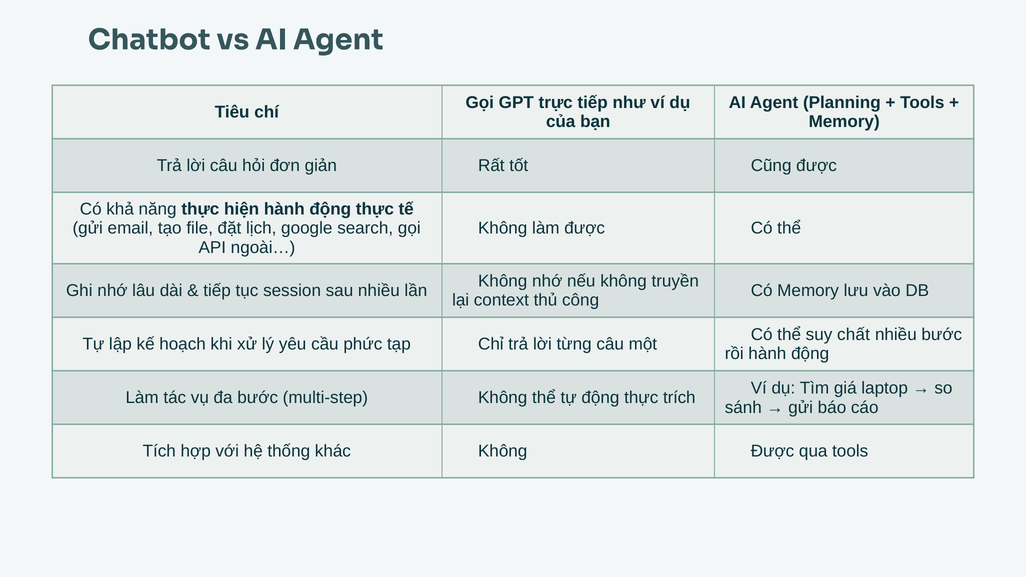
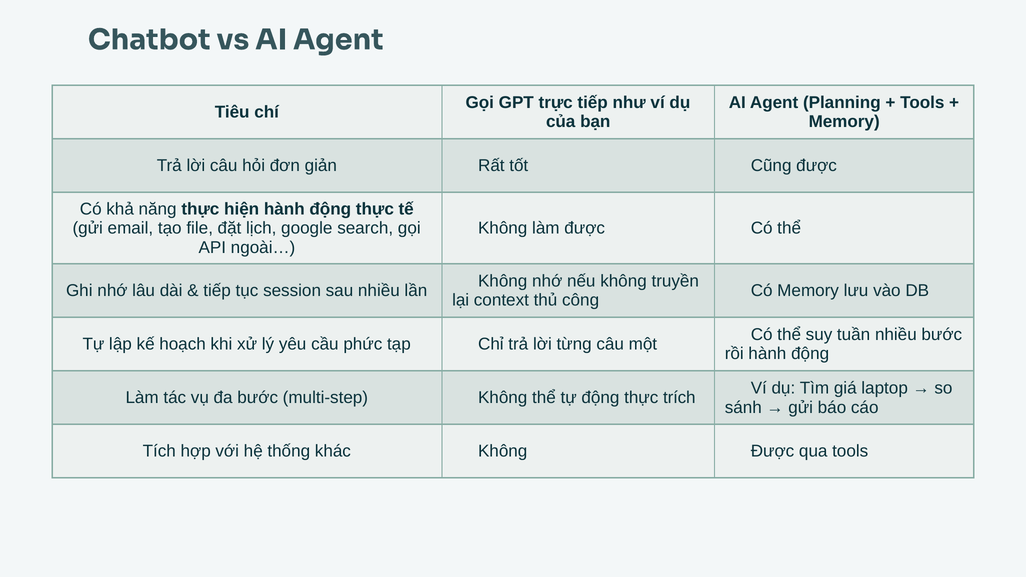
chất: chất -> tuần
